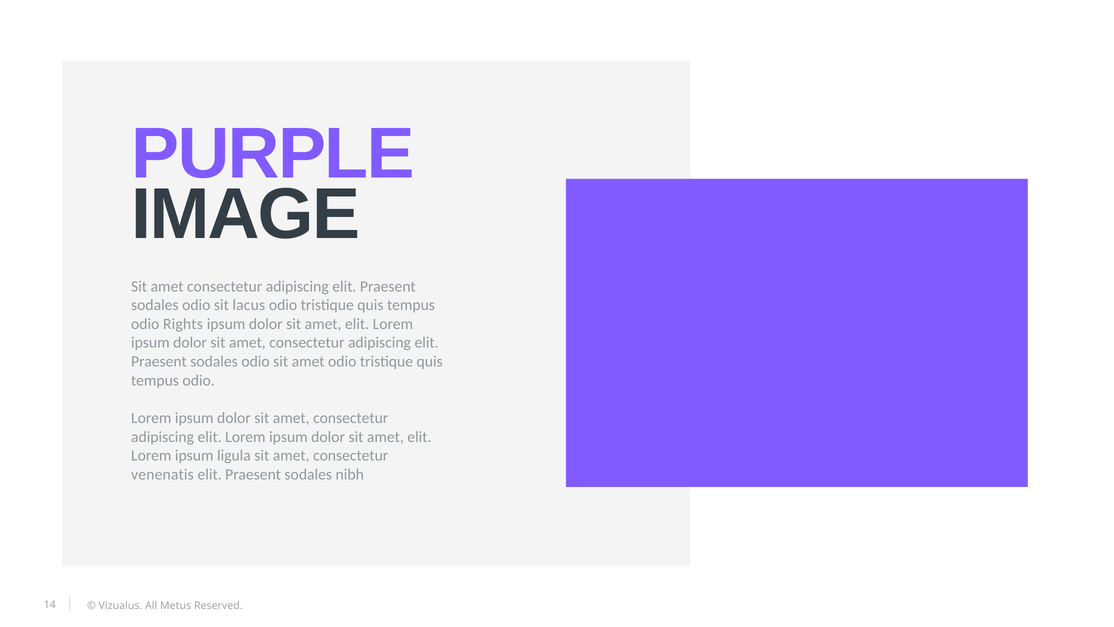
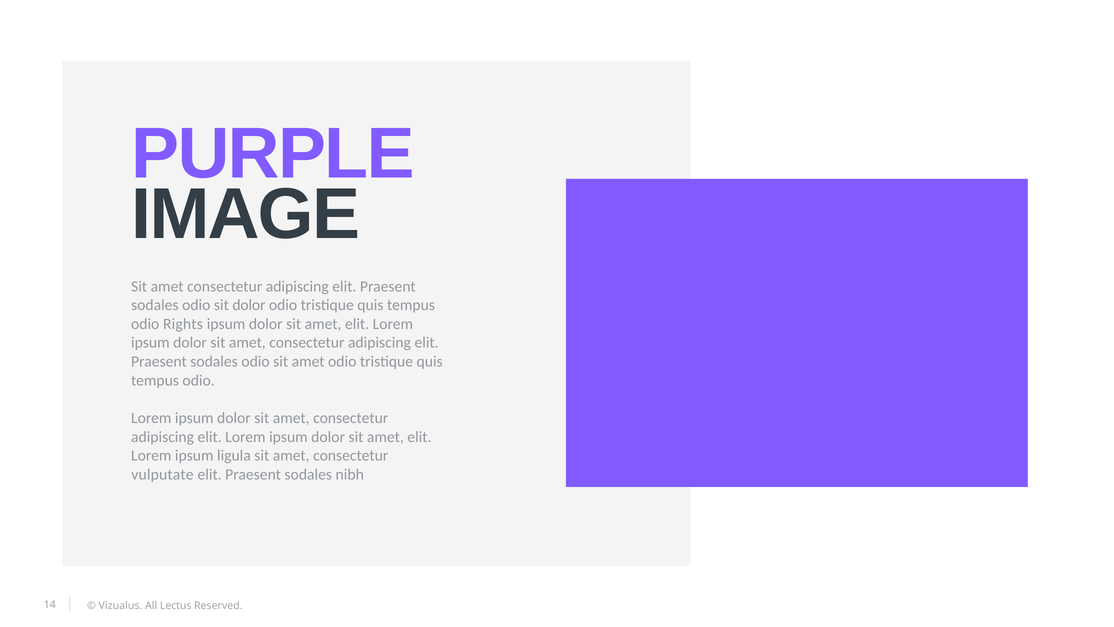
sit lacus: lacus -> dolor
venenatis: venenatis -> vulputate
Metus: Metus -> Lectus
